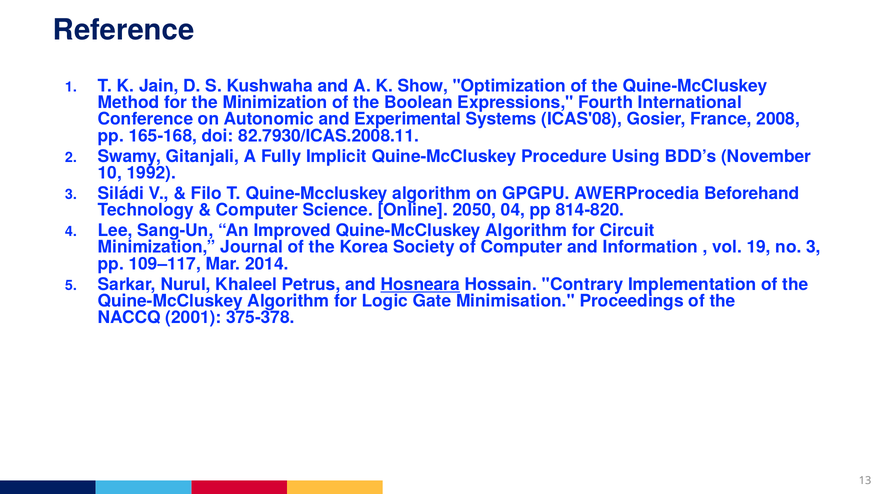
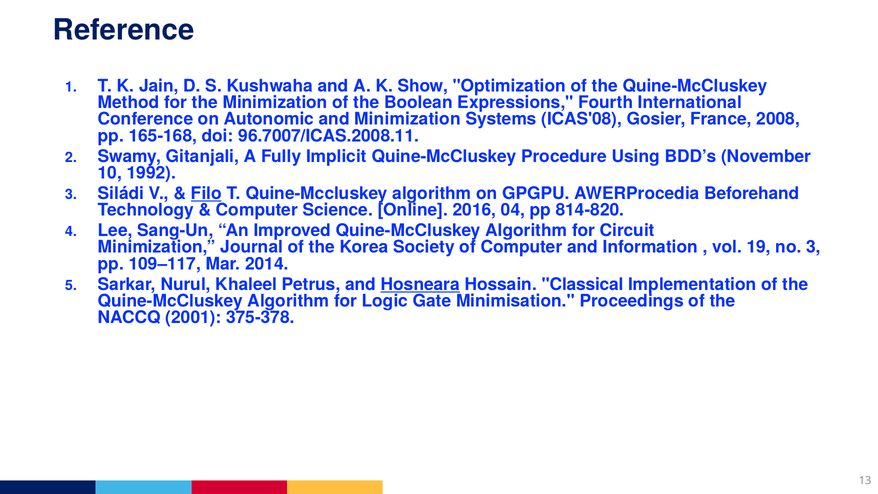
and Experimental: Experimental -> Minimization
82.7930/ICAS.2008.11: 82.7930/ICAS.2008.11 -> 96.7007/ICAS.2008.11
Filo underline: none -> present
2050: 2050 -> 2016
Contrary: Contrary -> Classical
